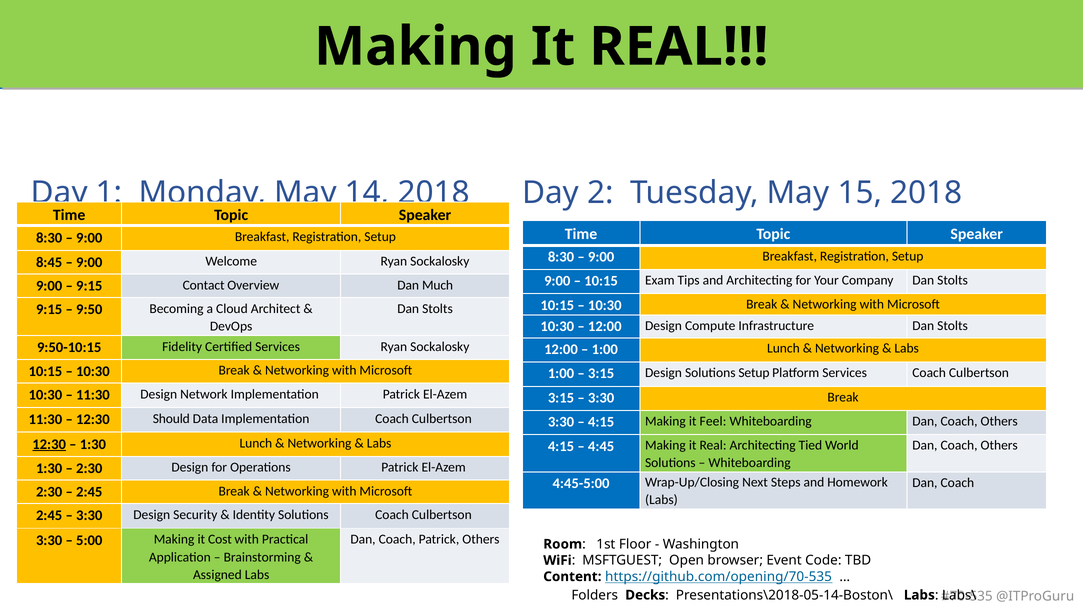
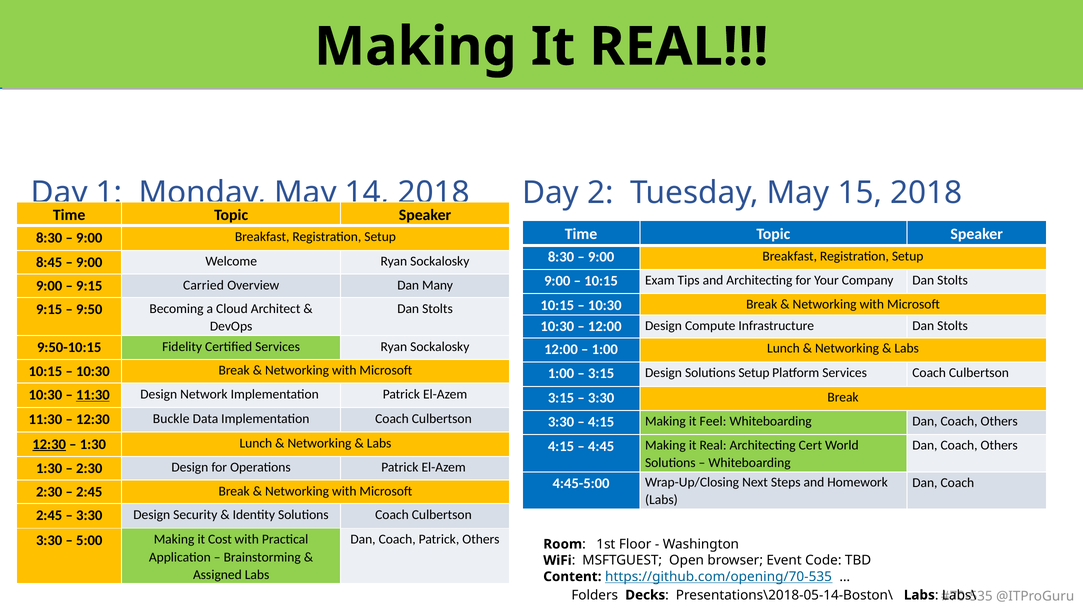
Contact: Contact -> Carried
Much: Much -> Many
11:30 at (93, 395) underline: none -> present
Should: Should -> Buckle
Tied: Tied -> Cert
